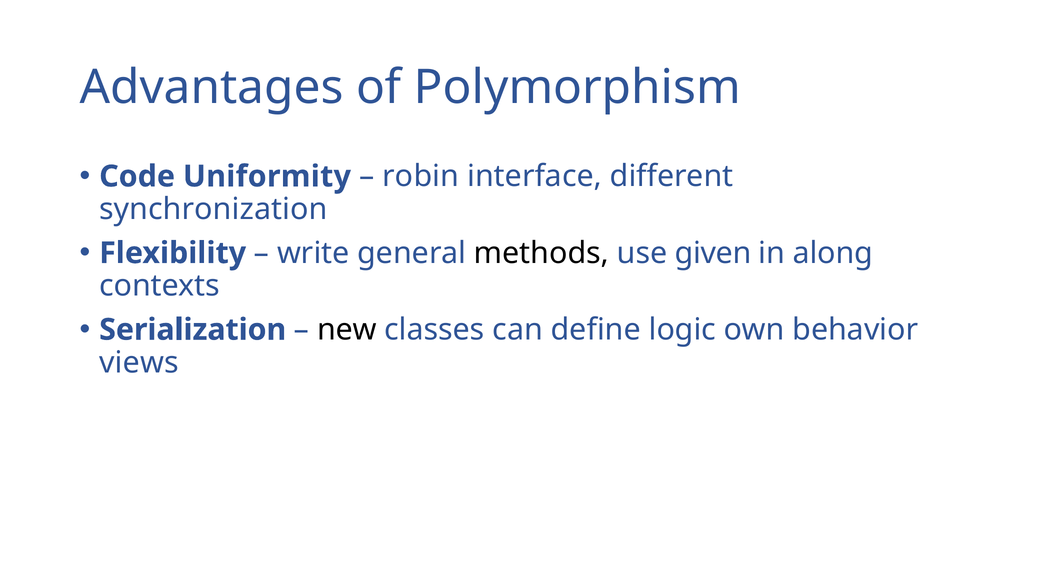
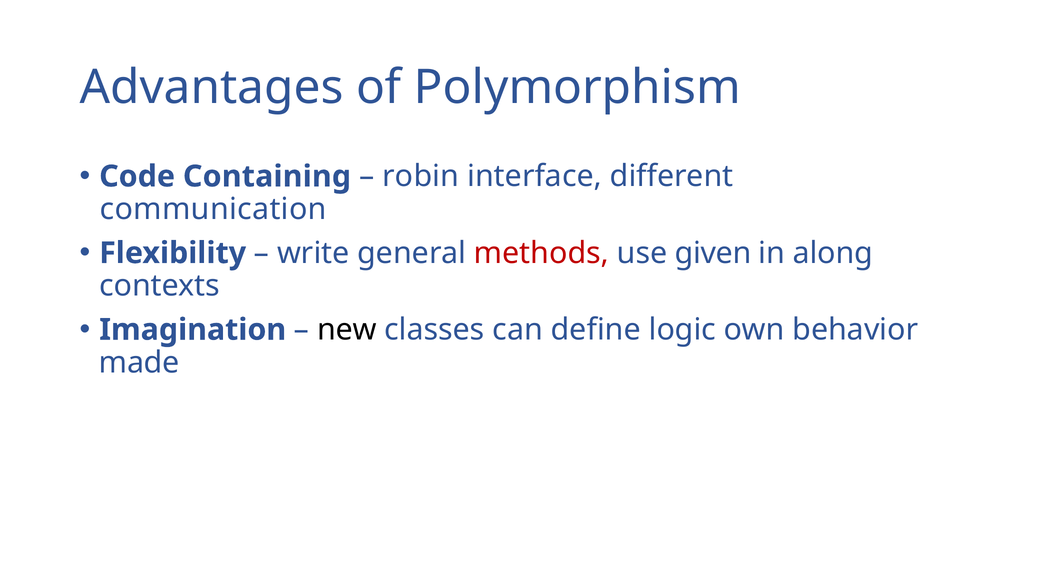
Uniformity: Uniformity -> Containing
synchronization: synchronization -> communication
methods colour: black -> red
Serialization: Serialization -> Imagination
views: views -> made
